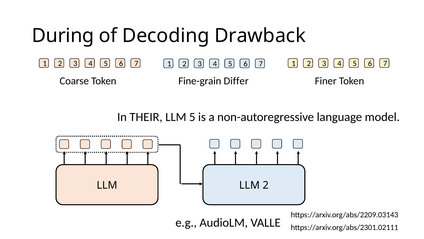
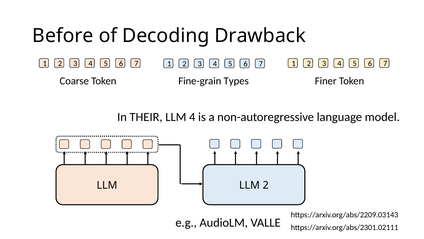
During: During -> Before
Differ: Differ -> Types
LLM 5: 5 -> 4
